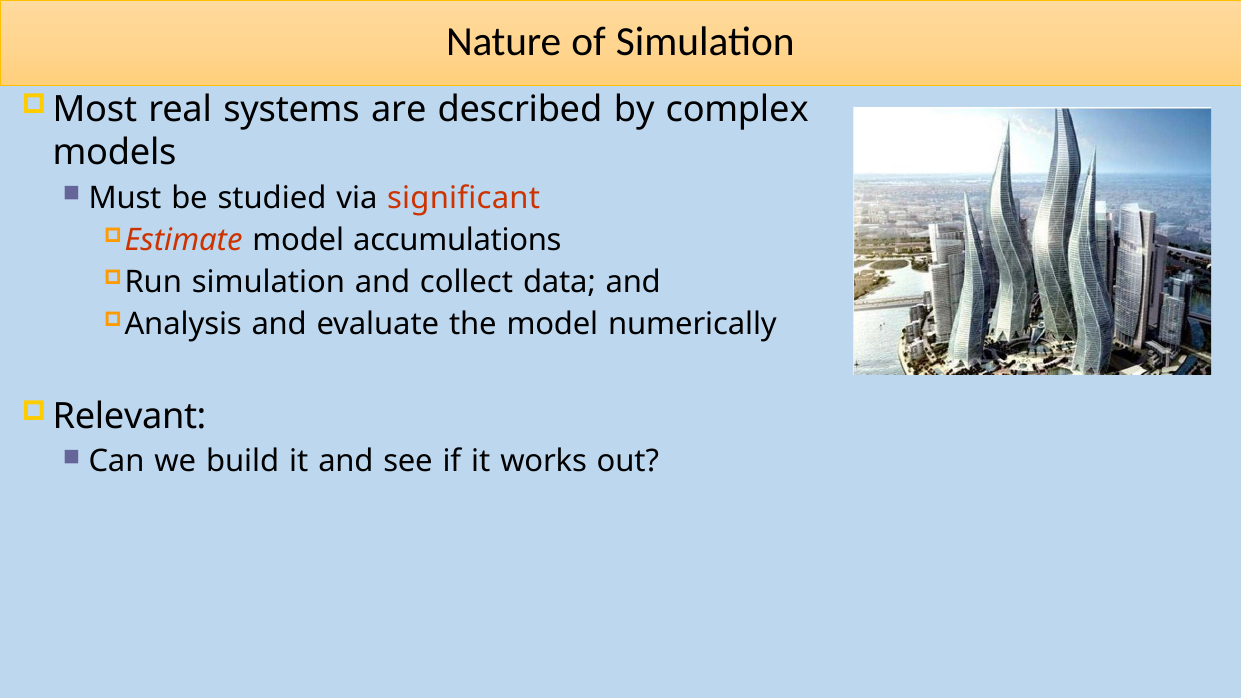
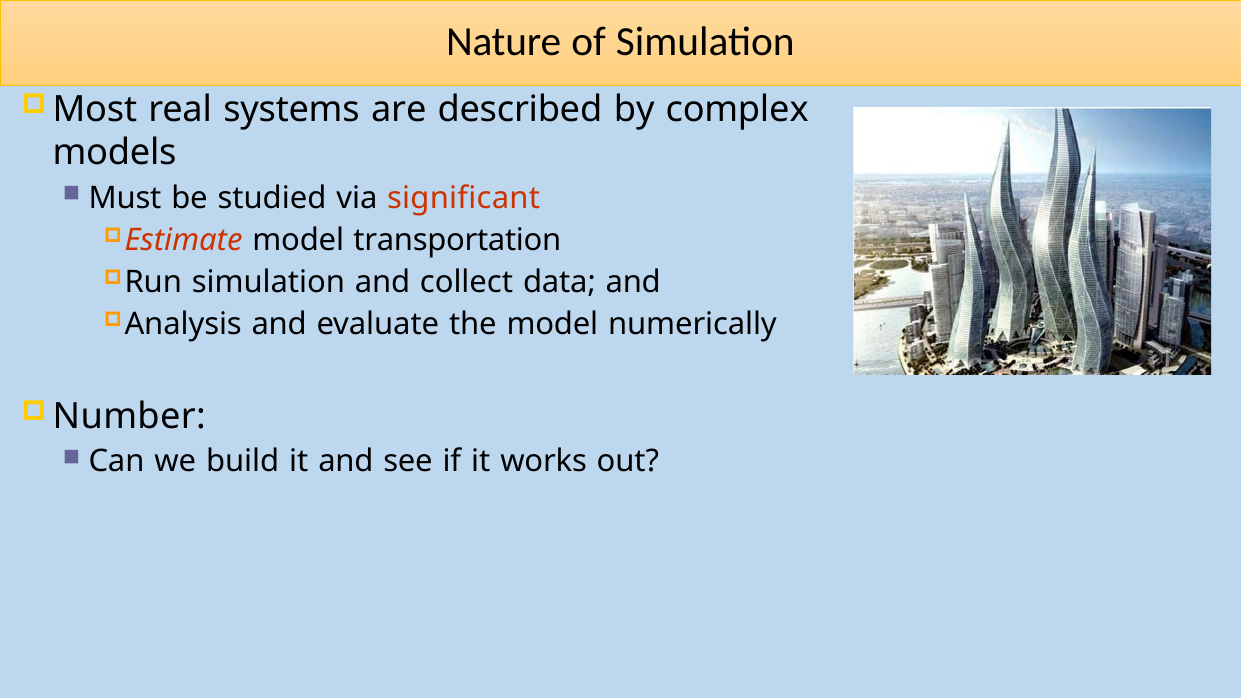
accumulations: accumulations -> transportation
Relevant: Relevant -> Number
